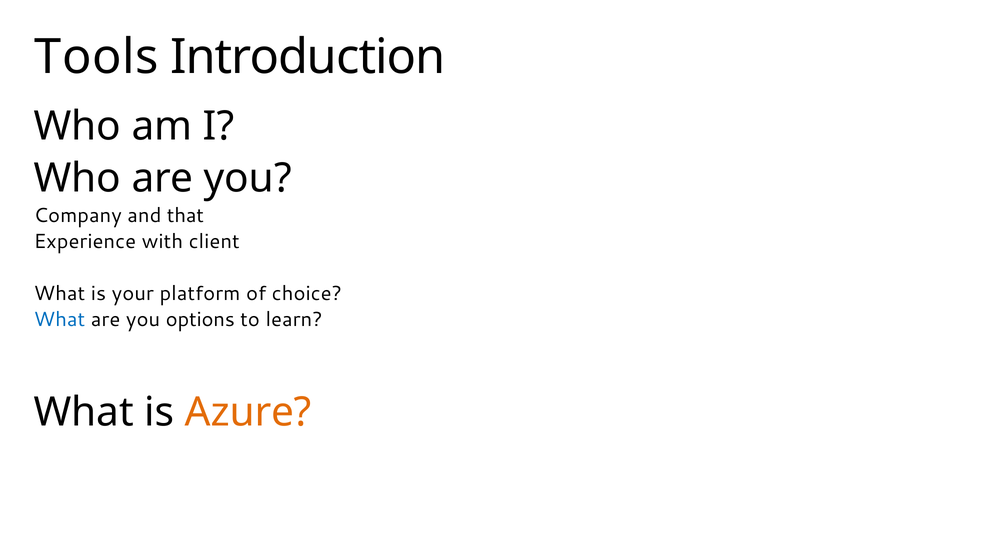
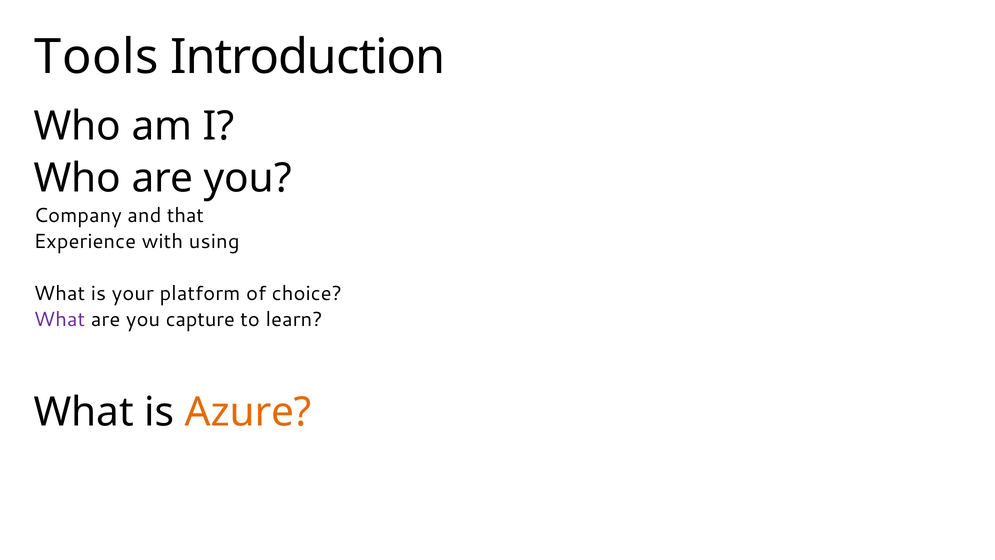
client: client -> using
What at (59, 319) colour: blue -> purple
options: options -> capture
